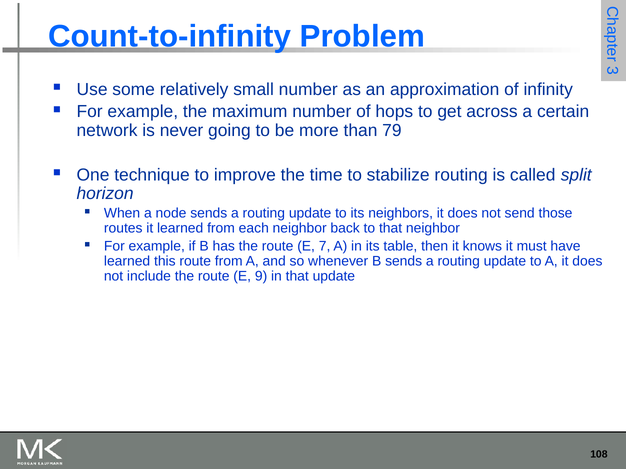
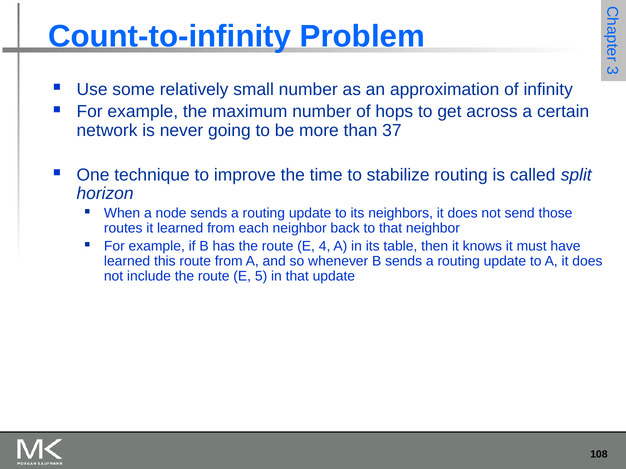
79: 79 -> 37
7: 7 -> 4
9: 9 -> 5
